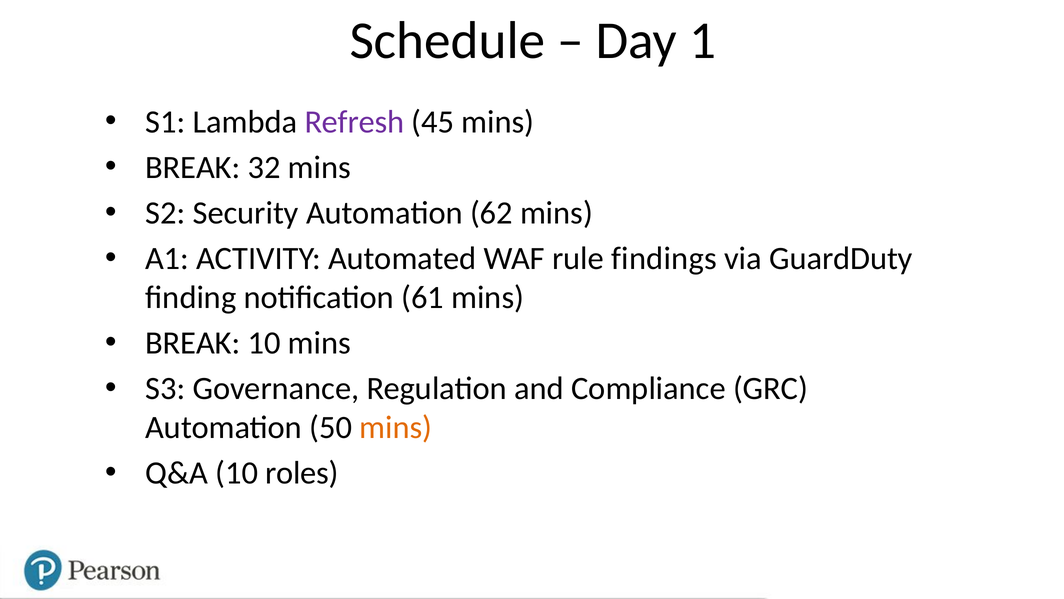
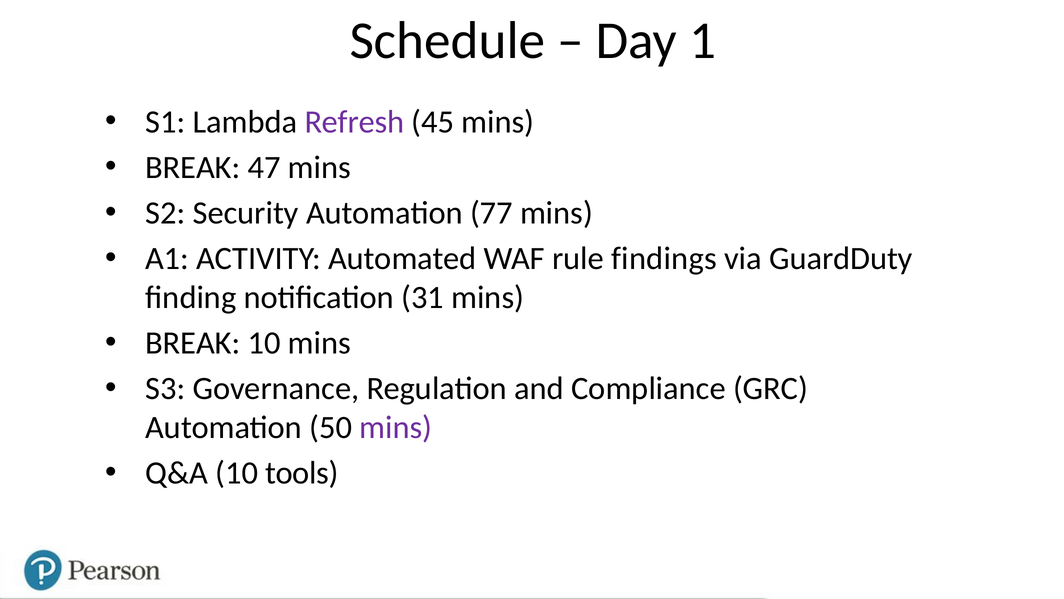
32: 32 -> 47
62: 62 -> 77
61: 61 -> 31
mins at (396, 427) colour: orange -> purple
roles: roles -> tools
